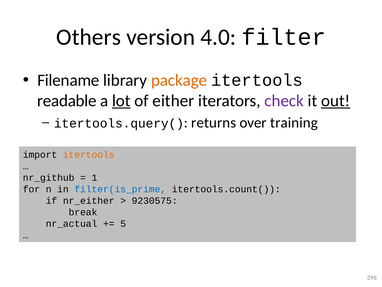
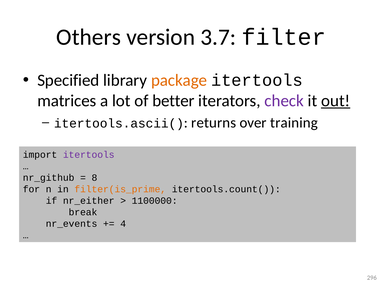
4.0: 4.0 -> 3.7
Filename: Filename -> Specified
readable: readable -> matrices
lot underline: present -> none
either: either -> better
itertools.query(: itertools.query( -> itertools.ascii(
itertools at (89, 155) colour: orange -> purple
1: 1 -> 8
filter(is_prime colour: blue -> orange
9230575: 9230575 -> 1100000
nr_actual: nr_actual -> nr_events
5: 5 -> 4
